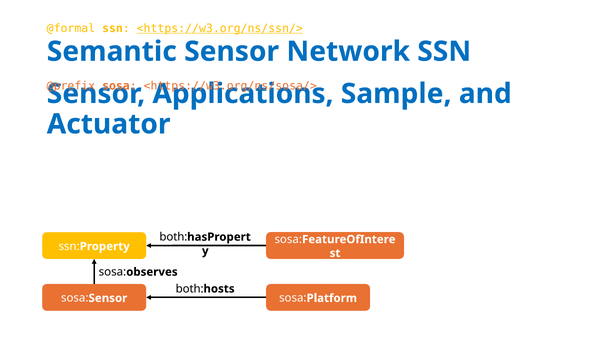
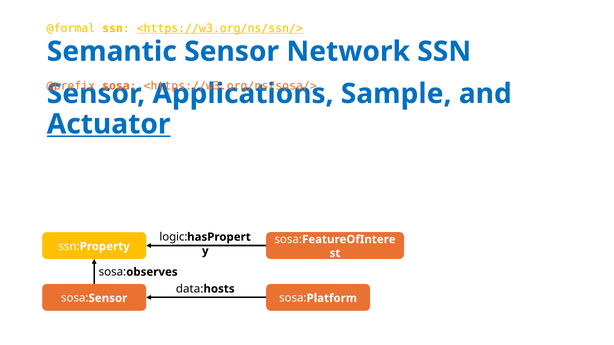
Actuator underline: none -> present
both at (173, 237): both -> logic
both at (190, 289): both -> data
